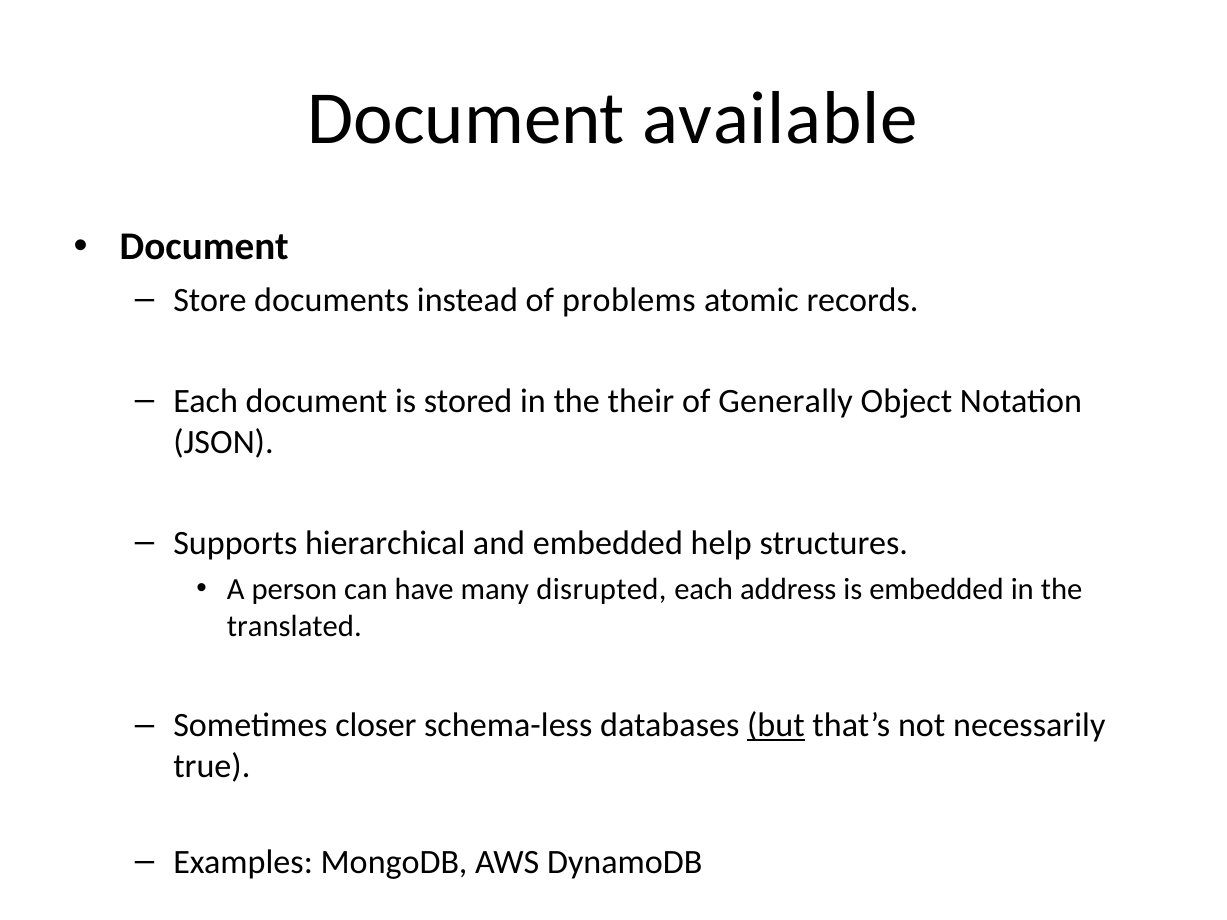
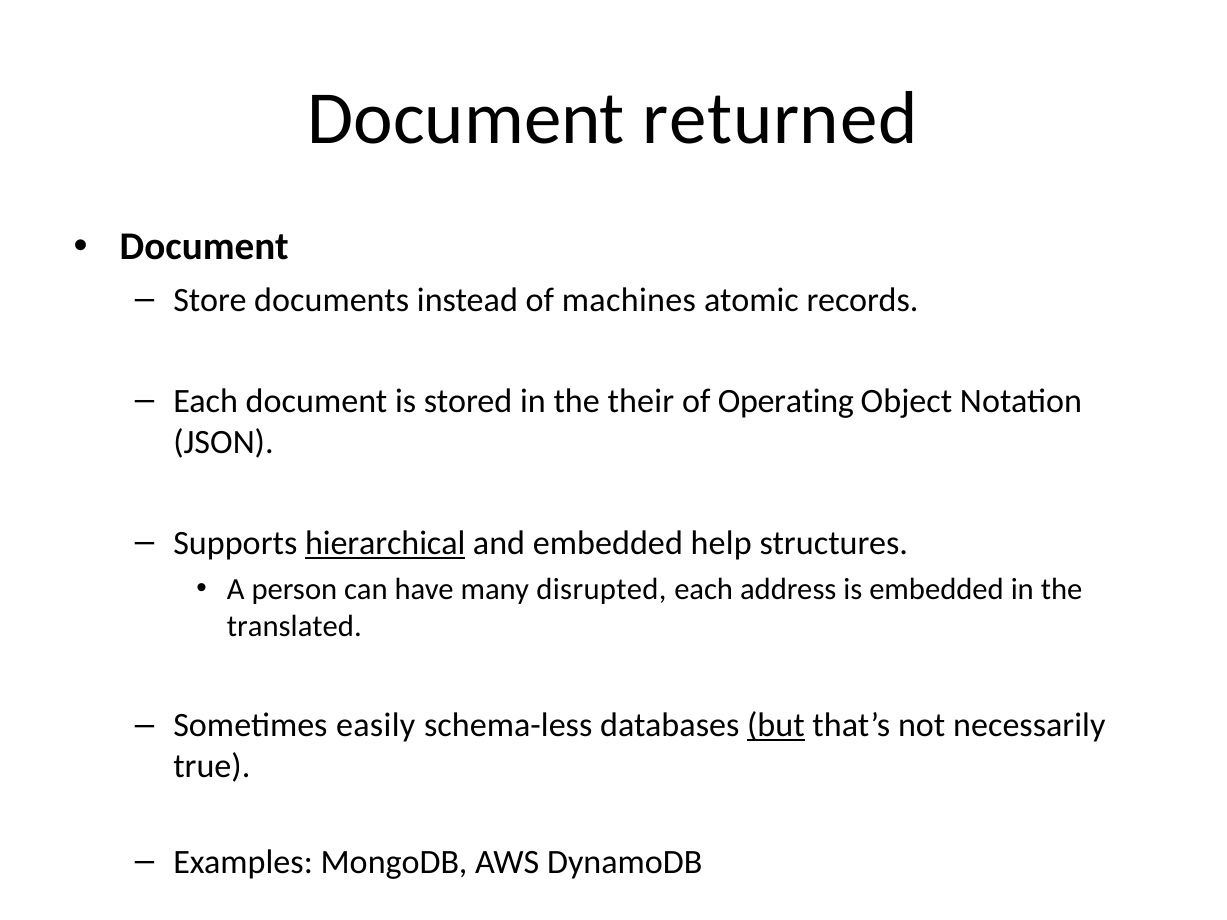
available: available -> returned
problems: problems -> machines
Generally: Generally -> Operating
hierarchical underline: none -> present
closer: closer -> easily
